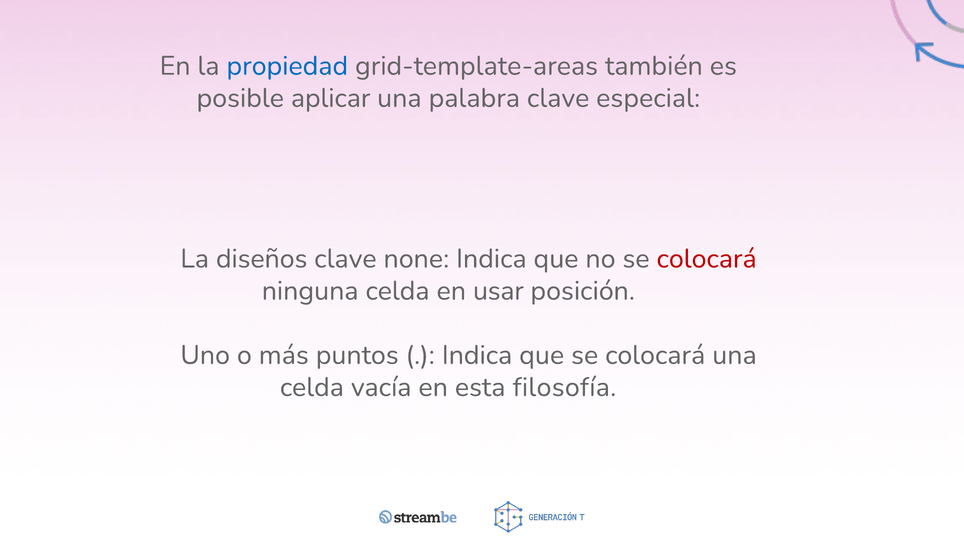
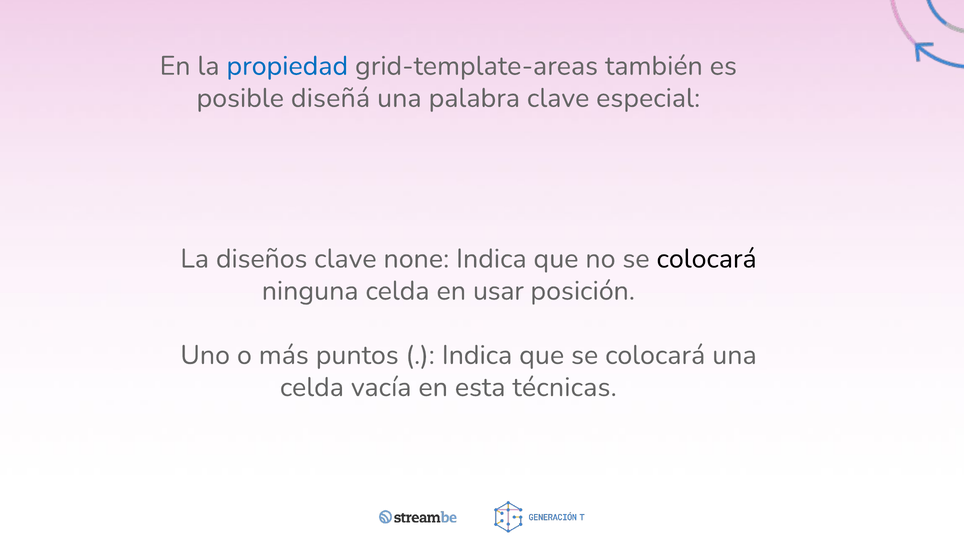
aplicar: aplicar -> diseñá
colocará at (707, 259) colour: red -> black
filosofía: filosofía -> técnicas
